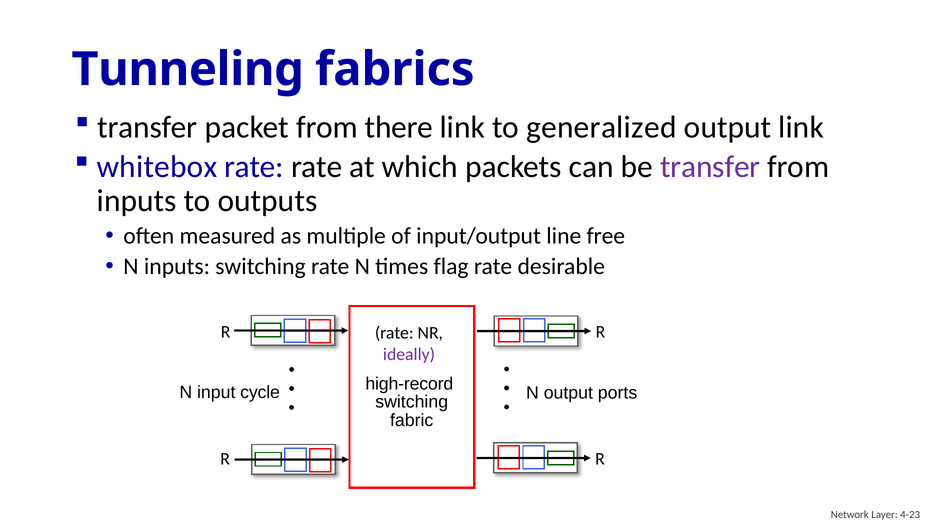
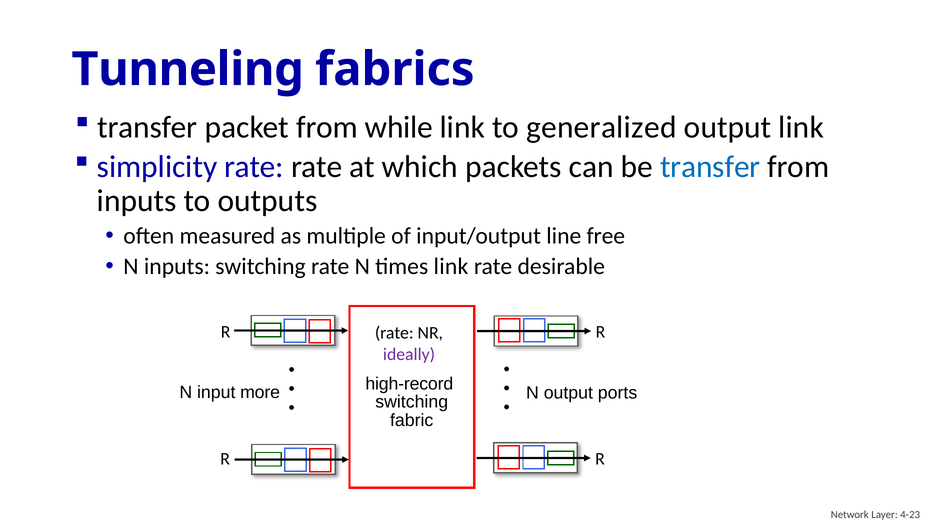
there: there -> while
whitebox: whitebox -> simplicity
transfer at (710, 167) colour: purple -> blue
times flag: flag -> link
cycle: cycle -> more
